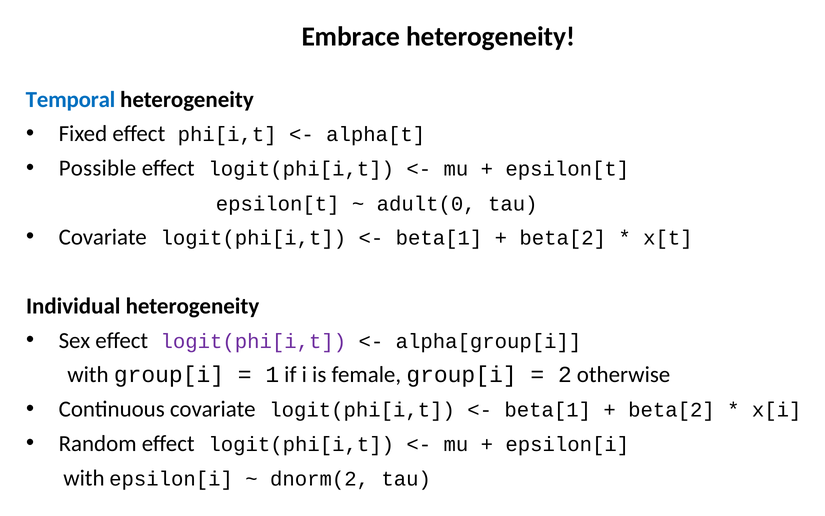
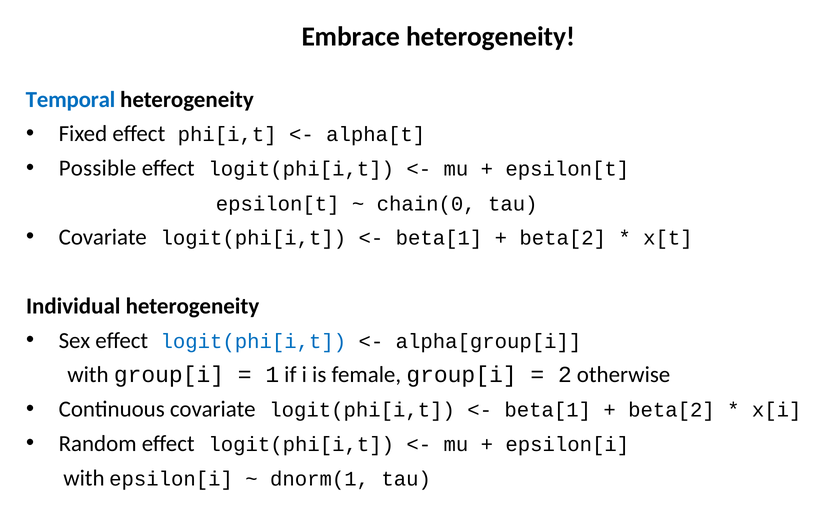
adult(0: adult(0 -> chain(0
logit(phi[i,t at (253, 341) colour: purple -> blue
dnorm(2: dnorm(2 -> dnorm(1
